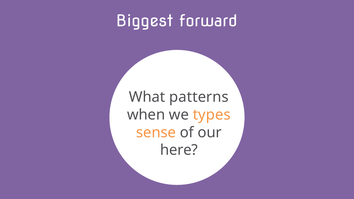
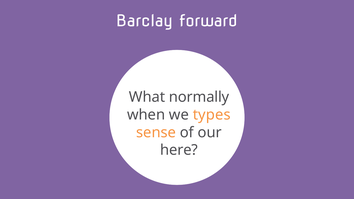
Biggest: Biggest -> Barclay
patterns: patterns -> normally
